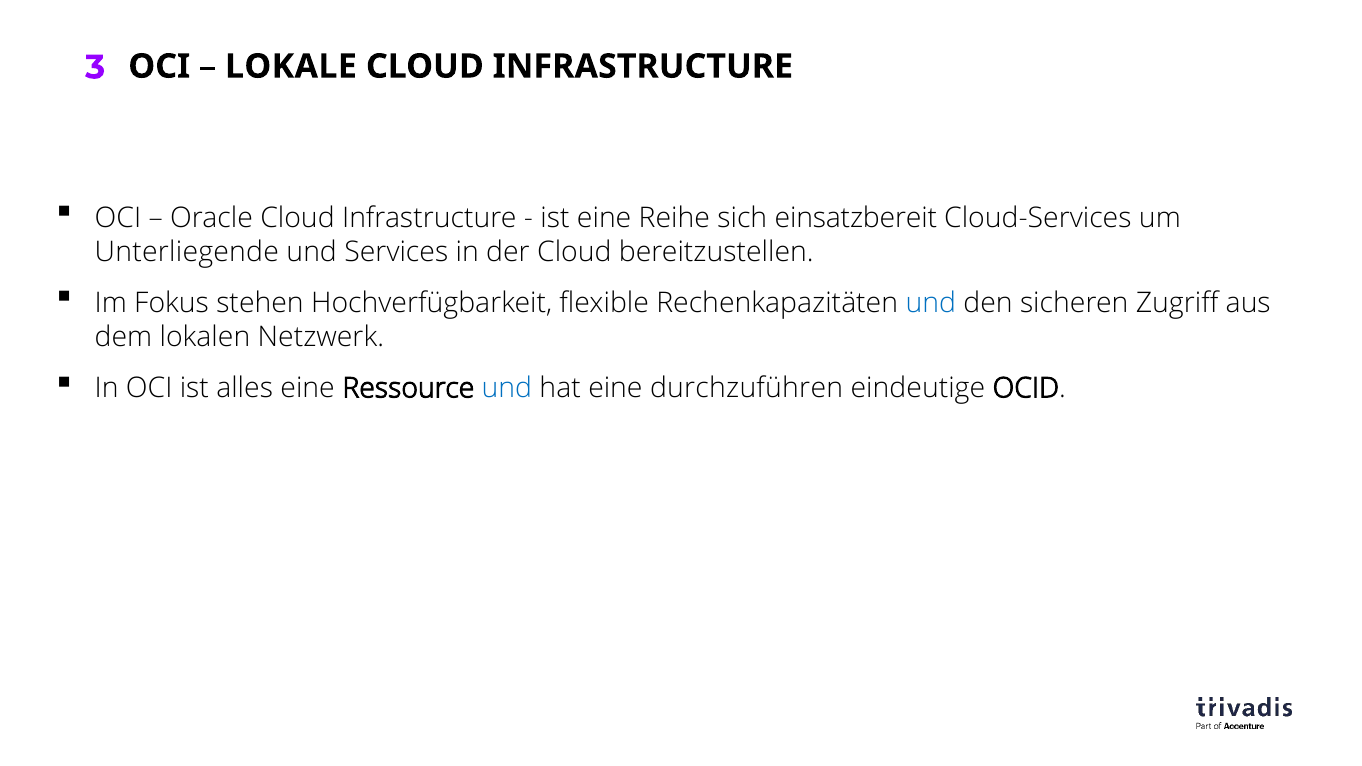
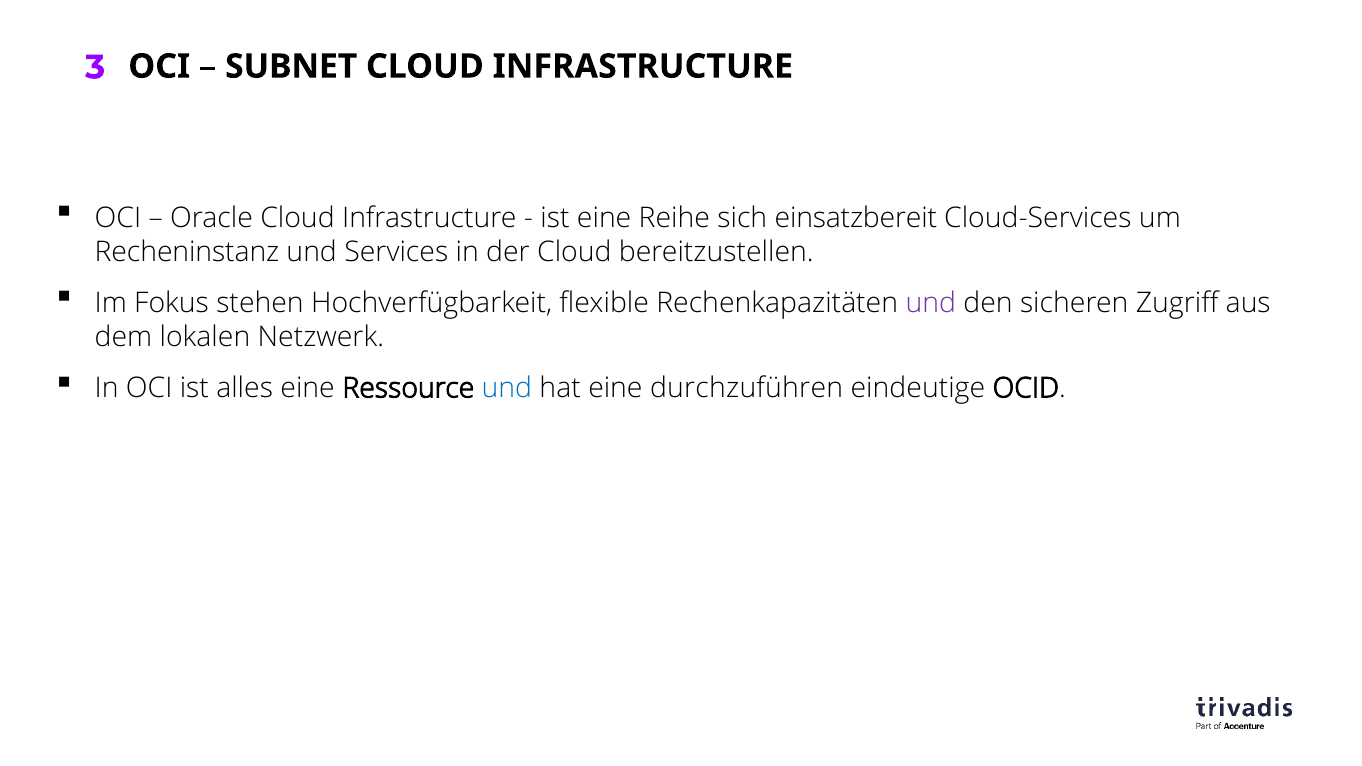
LOKALE: LOKALE -> SUBNET
Unterliegende: Unterliegende -> Recheninstanz
und at (931, 303) colour: blue -> purple
